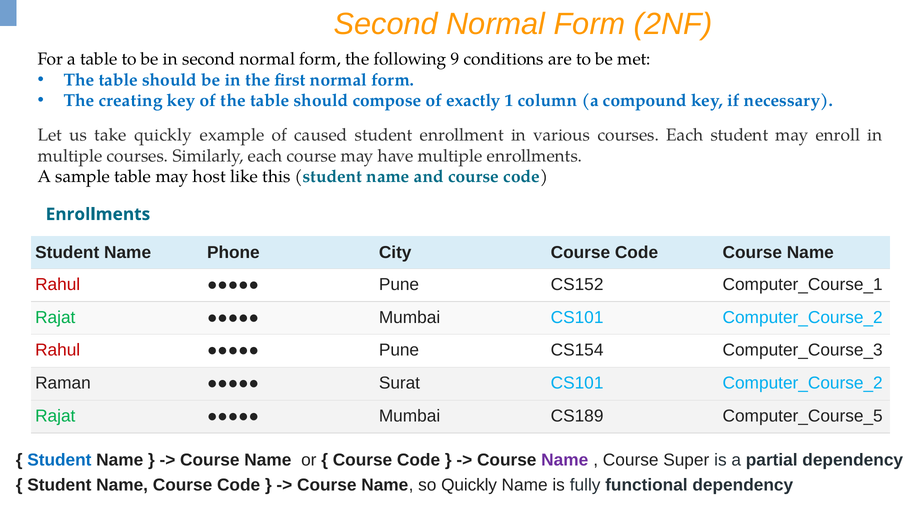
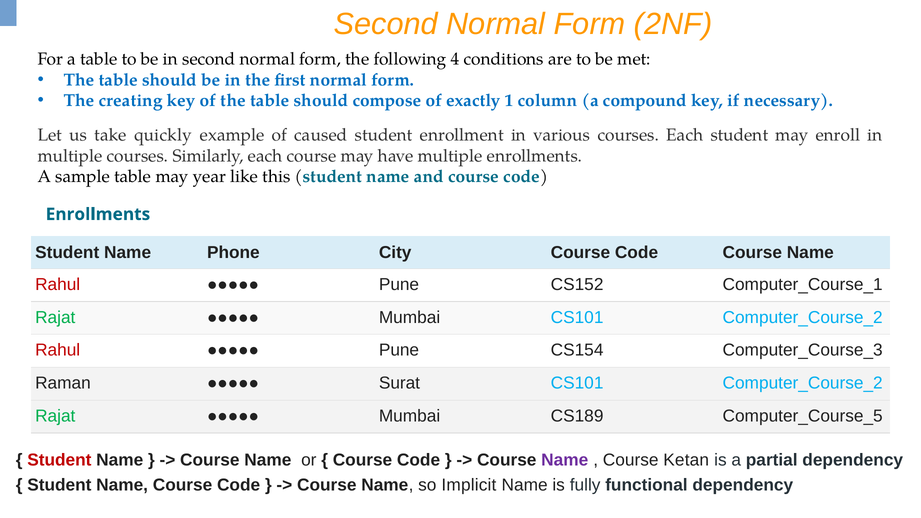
9: 9 -> 4
host: host -> year
Student at (59, 460) colour: blue -> red
Super: Super -> Ketan
so Quickly: Quickly -> Implicit
